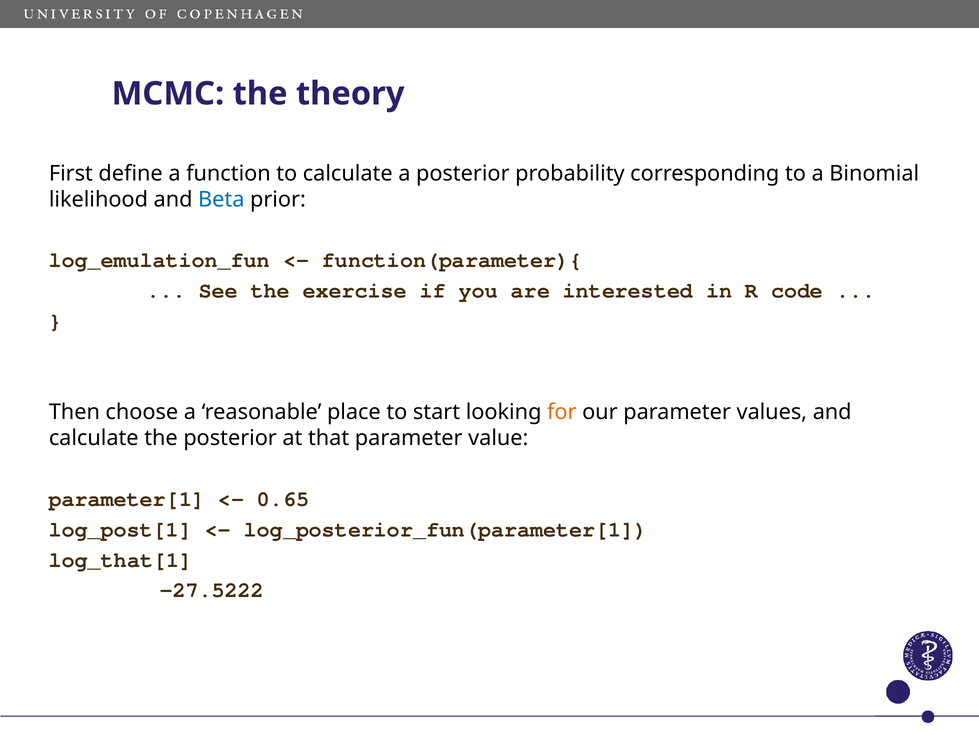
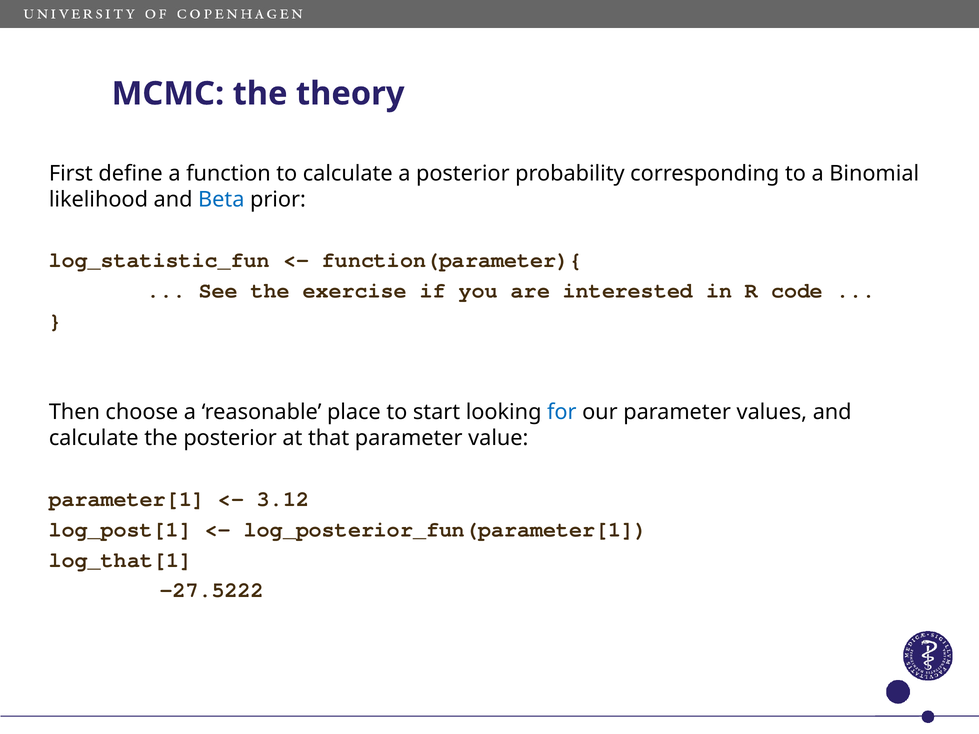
log_emulation_fun: log_emulation_fun -> log_statistic_fun
for colour: orange -> blue
0.65: 0.65 -> 3.12
